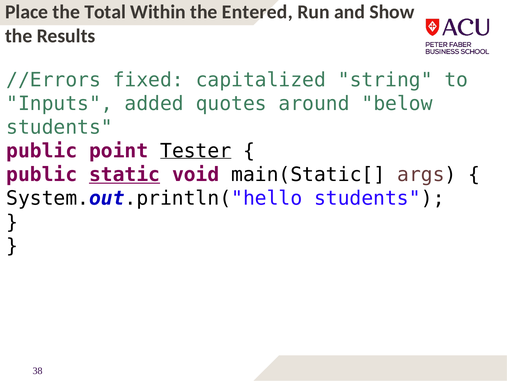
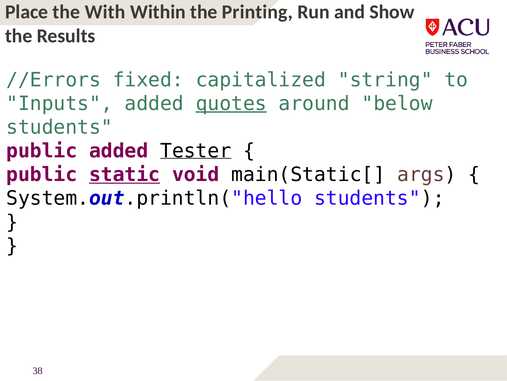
Total: Total -> With
Entered: Entered -> Printing
quotes underline: none -> present
public point: point -> added
